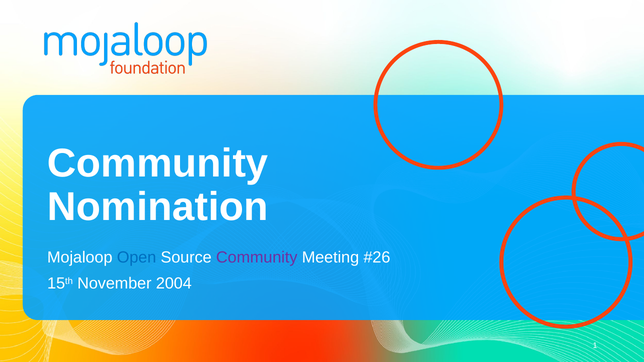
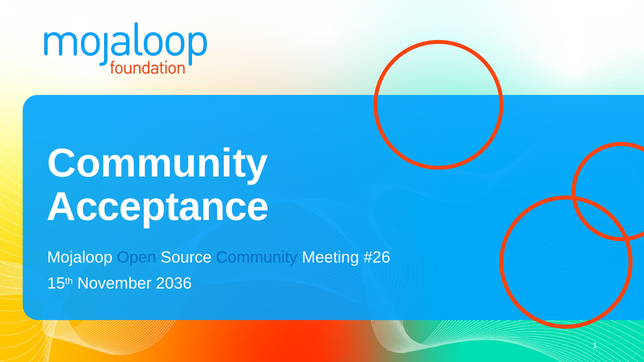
Nomination: Nomination -> Acceptance
Community at (257, 258) colour: purple -> blue
2004: 2004 -> 2036
